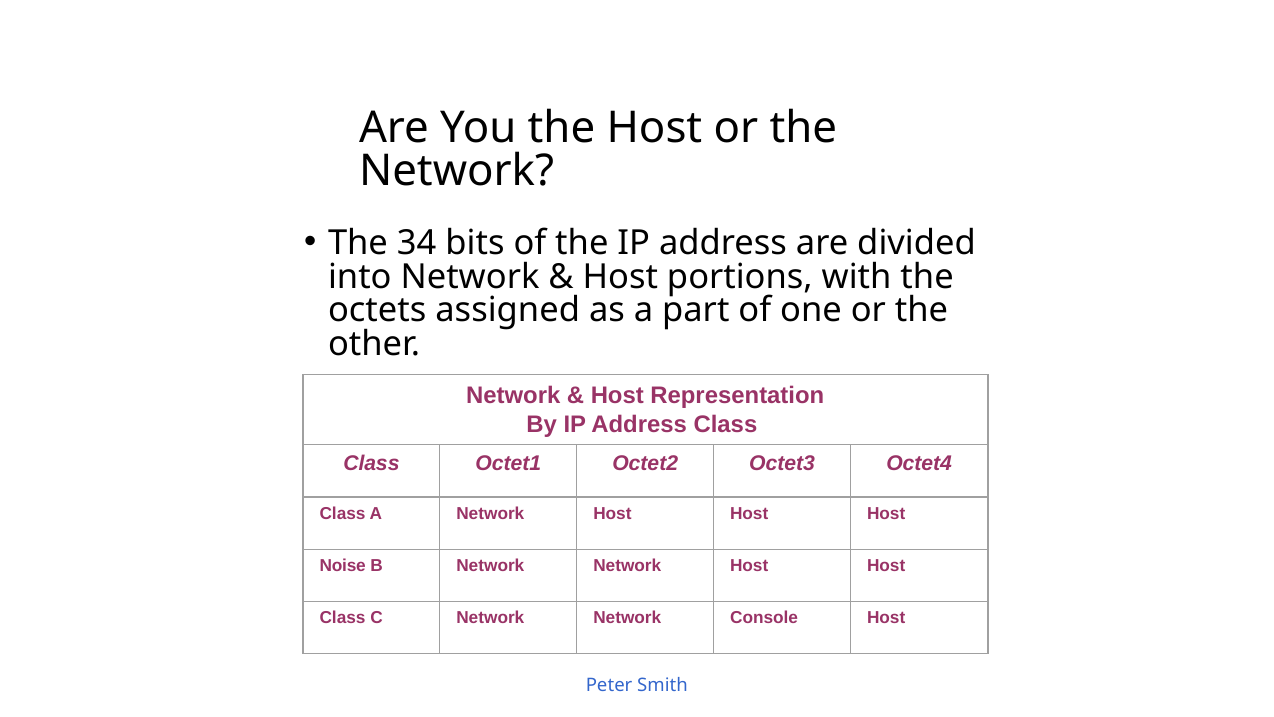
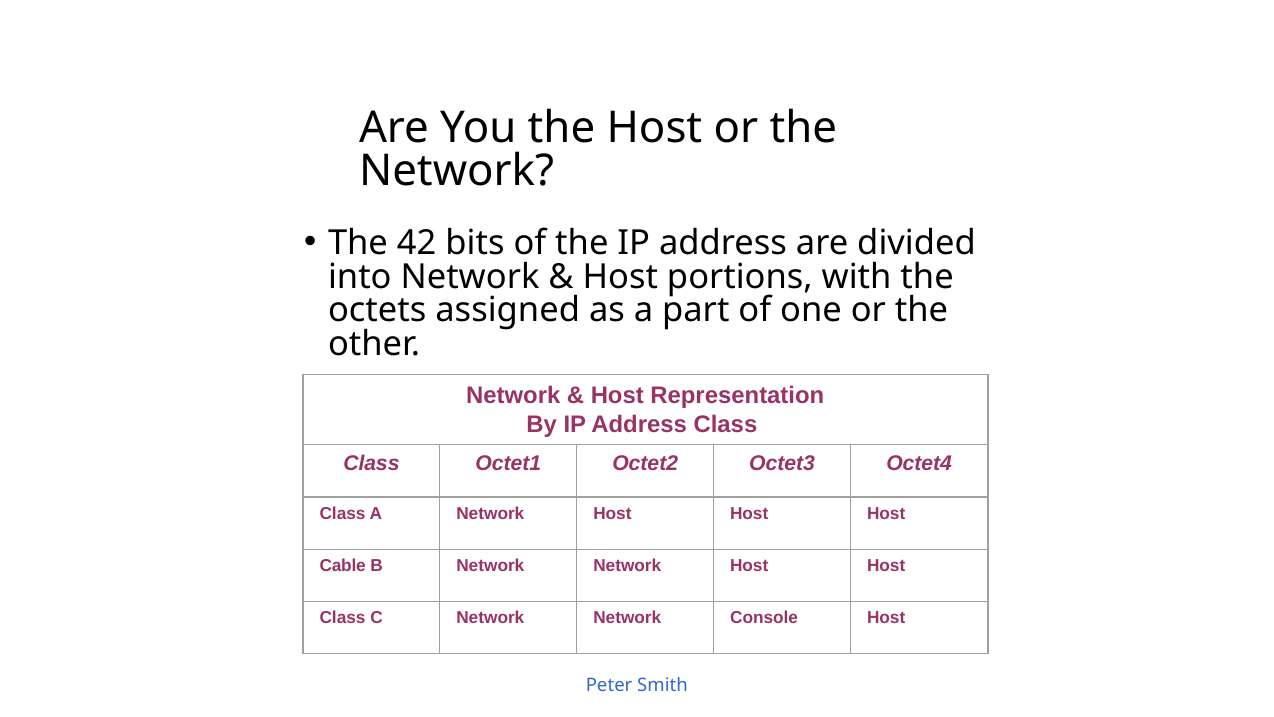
34: 34 -> 42
Noise: Noise -> Cable
